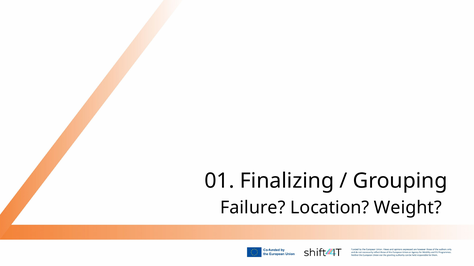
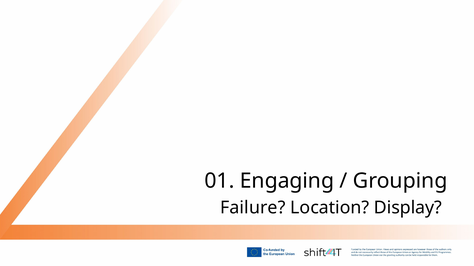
Finalizing: Finalizing -> Engaging
Weight: Weight -> Display
